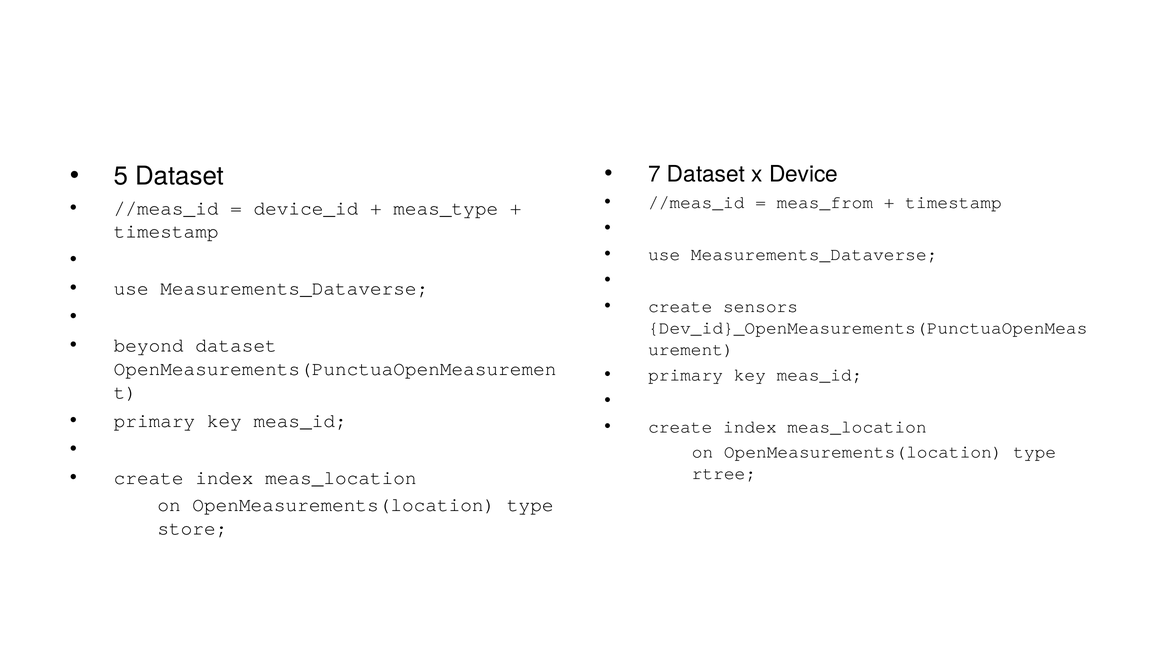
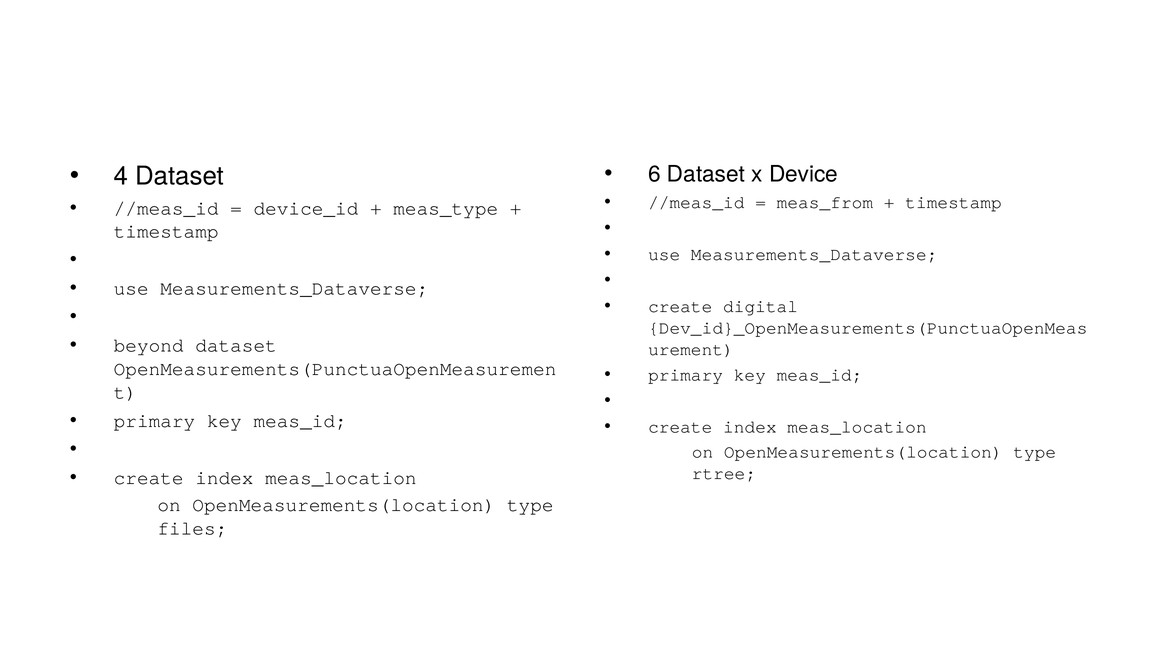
7: 7 -> 6
5: 5 -> 4
sensors: sensors -> digital
store: store -> files
